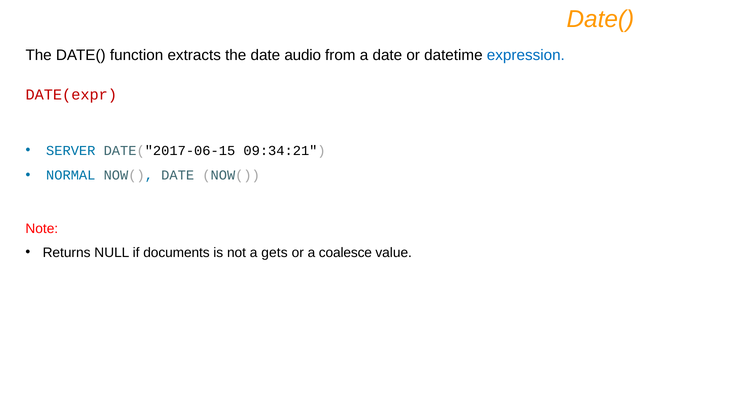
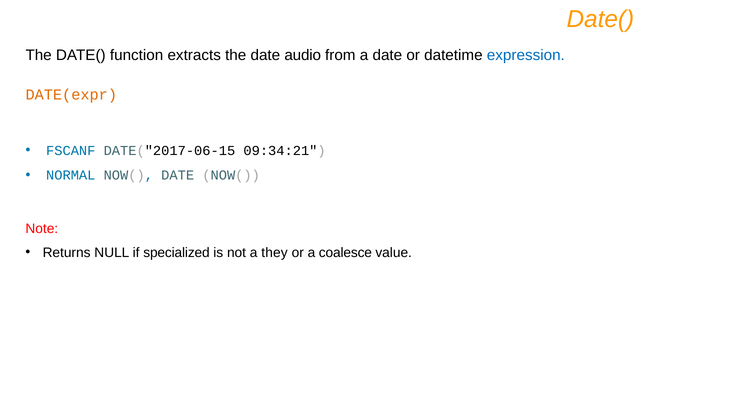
DATE(expr colour: red -> orange
SERVER: SERVER -> FSCANF
documents: documents -> specialized
gets: gets -> they
